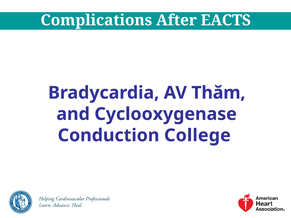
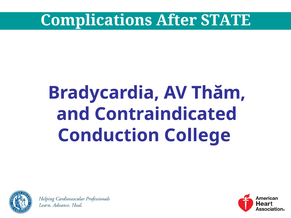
EACTS: EACTS -> STATE
Cyclooxygenase: Cyclooxygenase -> Contraindicated
